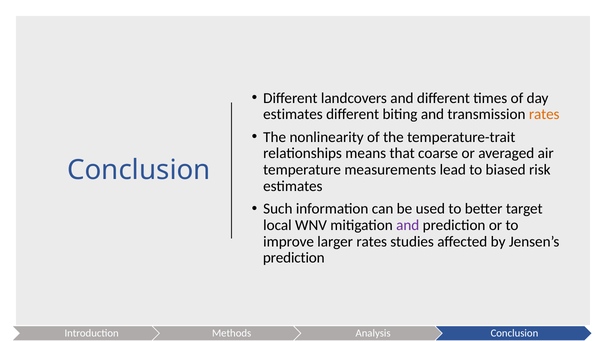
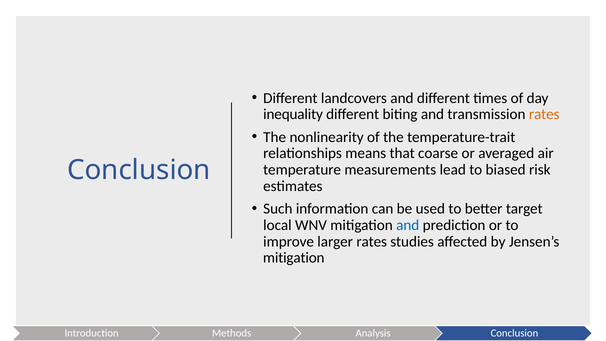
estimates at (293, 114): estimates -> inequality
and at (408, 225) colour: purple -> blue
prediction at (294, 258): prediction -> mitigation
